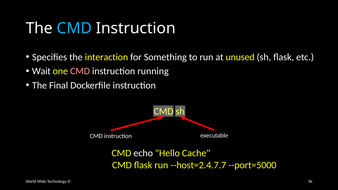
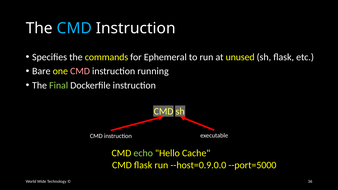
interaction: interaction -> commands
Something: Something -> Ephemeral
Wait: Wait -> Bare
Final colour: white -> light green
echo colour: white -> light green
--host=2.4.7.7: --host=2.4.7.7 -> --host=0.9.0.0
